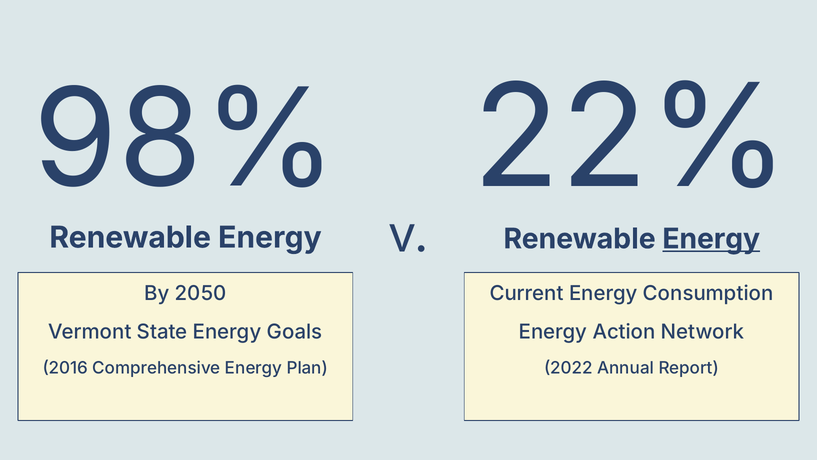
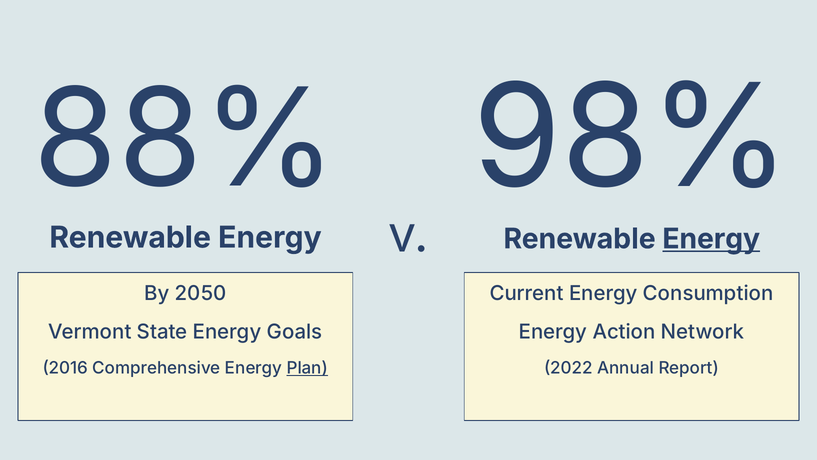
22%: 22% -> 98%
98%: 98% -> 88%
Plan underline: none -> present
